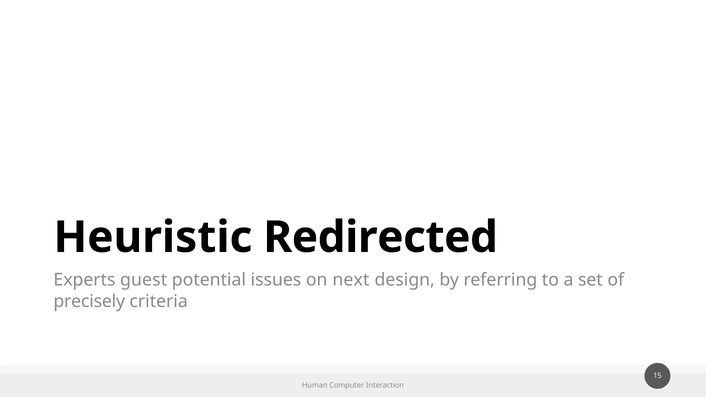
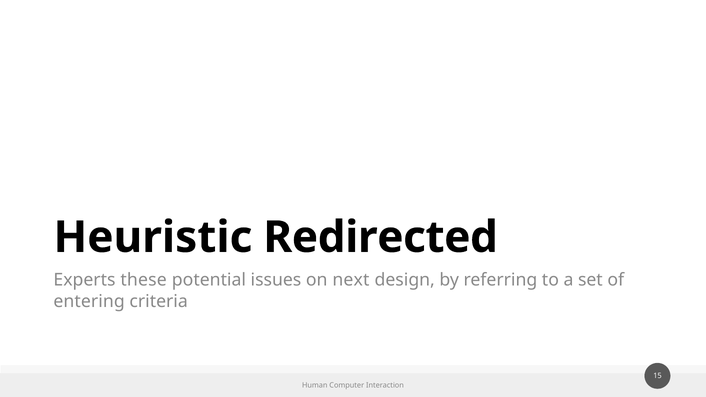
guest: guest -> these
precisely: precisely -> entering
